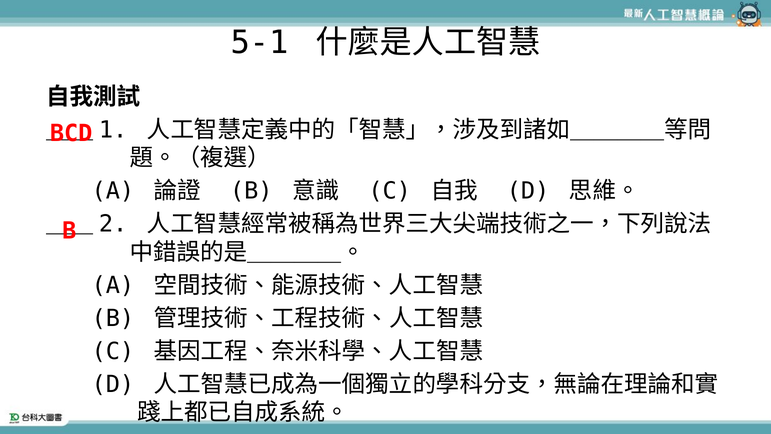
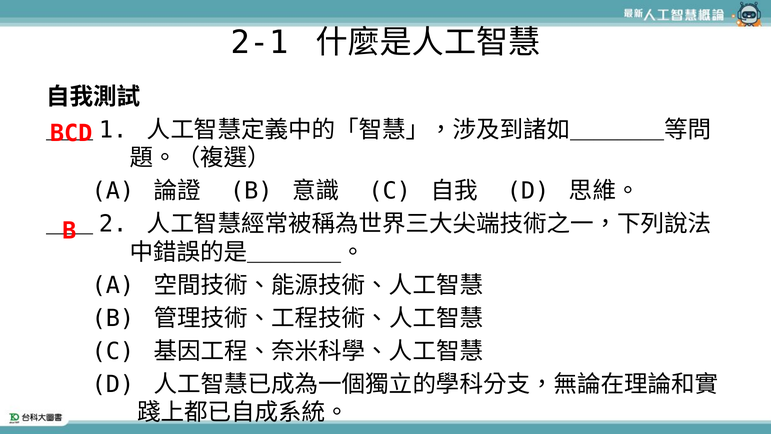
5-1: 5-1 -> 2-1
